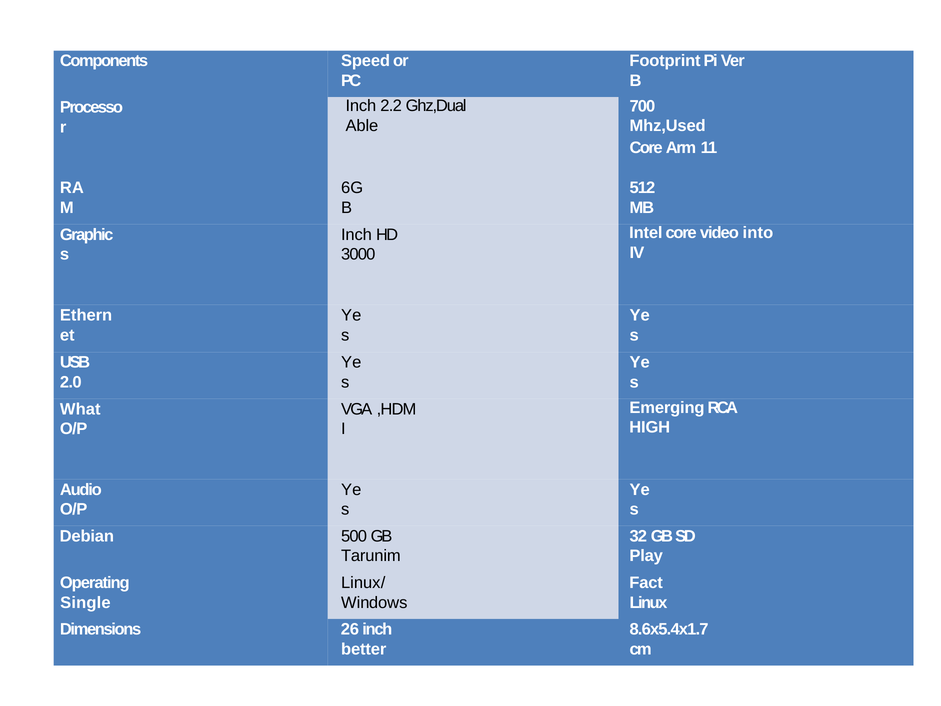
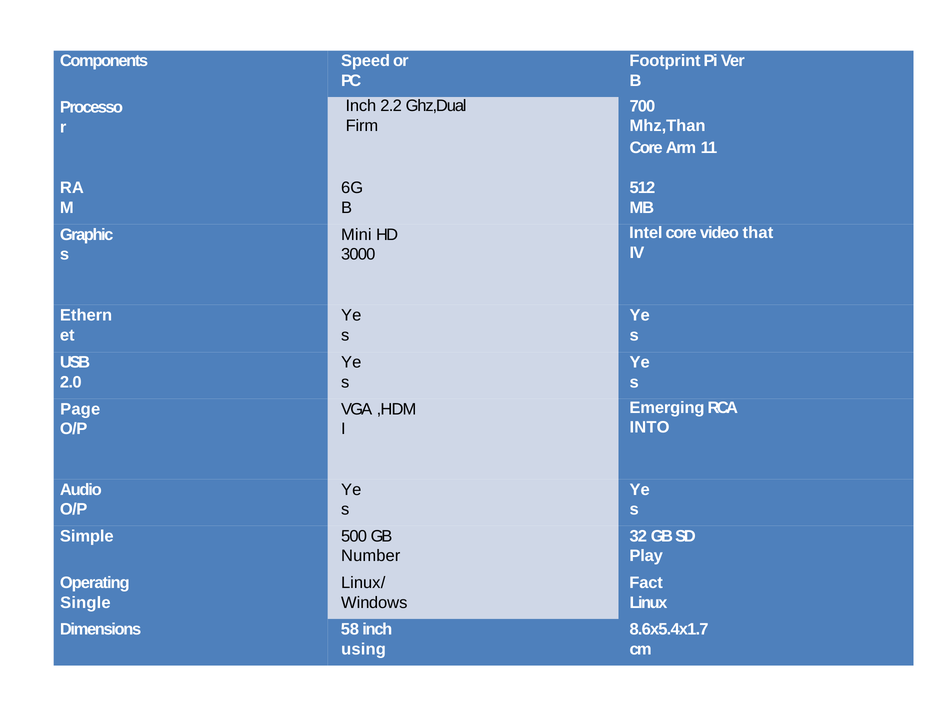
Able: Able -> Firm
Mhz,Used: Mhz,Used -> Mhz,Than
into: into -> that
Inch at (356, 235): Inch -> Mini
What: What -> Page
HIGH: HIGH -> INTO
Debian: Debian -> Simple
Tarunim: Tarunim -> Number
26: 26 -> 58
better: better -> using
